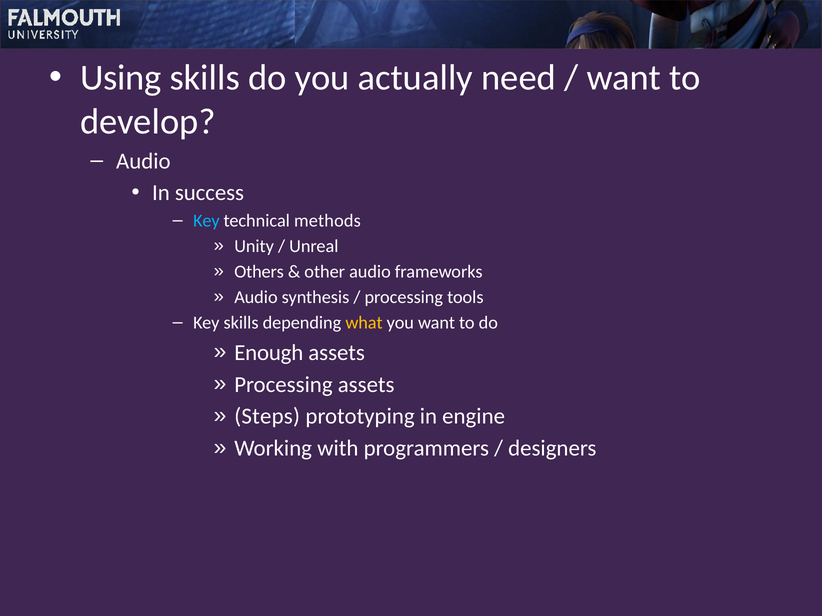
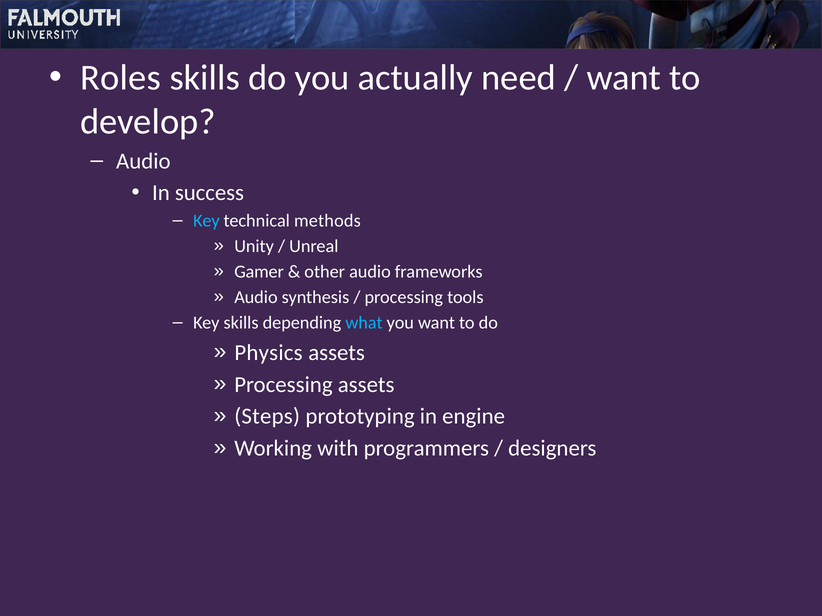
Using: Using -> Roles
Others: Others -> Gamer
what colour: yellow -> light blue
Enough: Enough -> Physics
